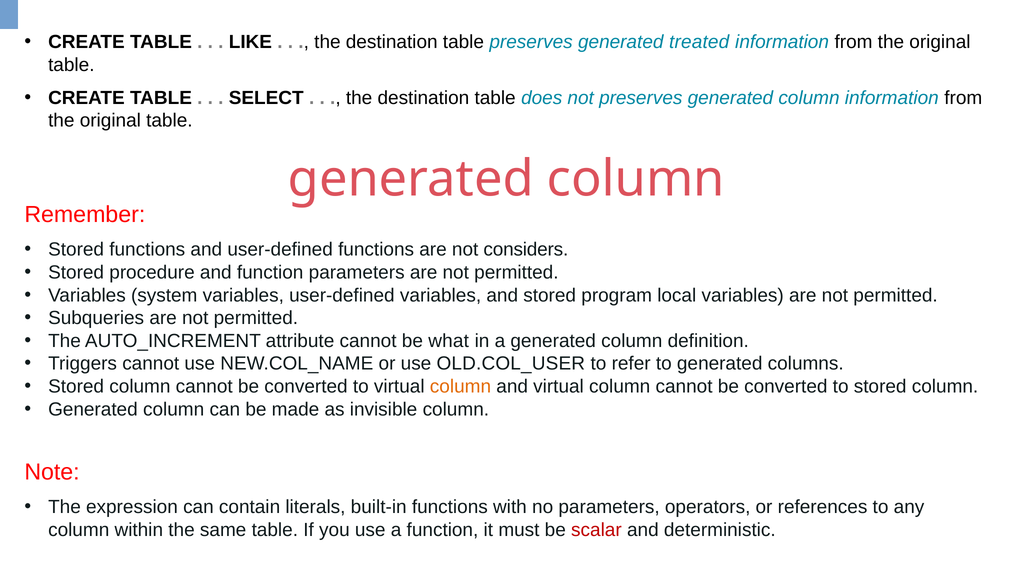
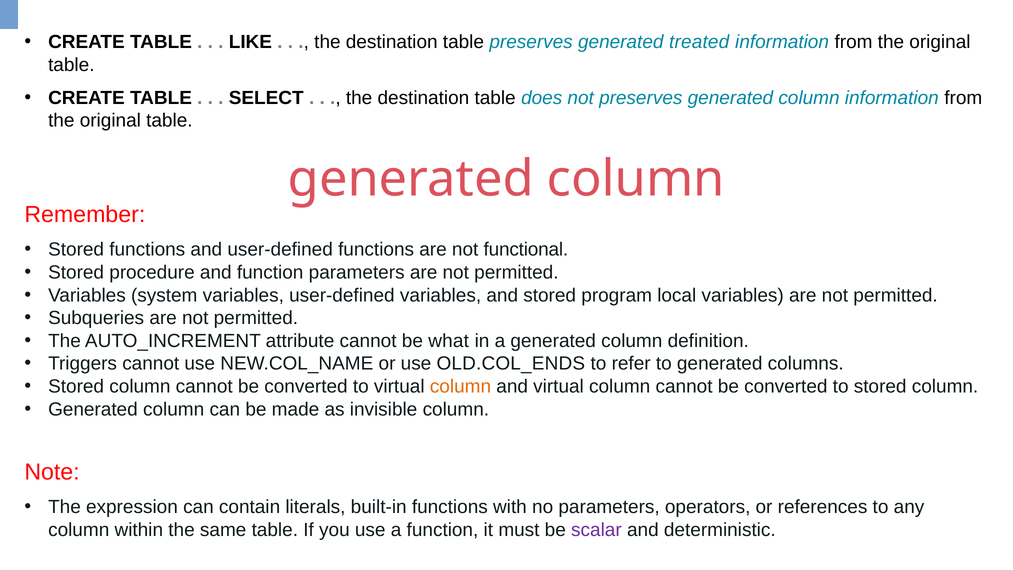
considers: considers -> functional
OLD.COL_USER: OLD.COL_USER -> OLD.COL_ENDS
scalar colour: red -> purple
